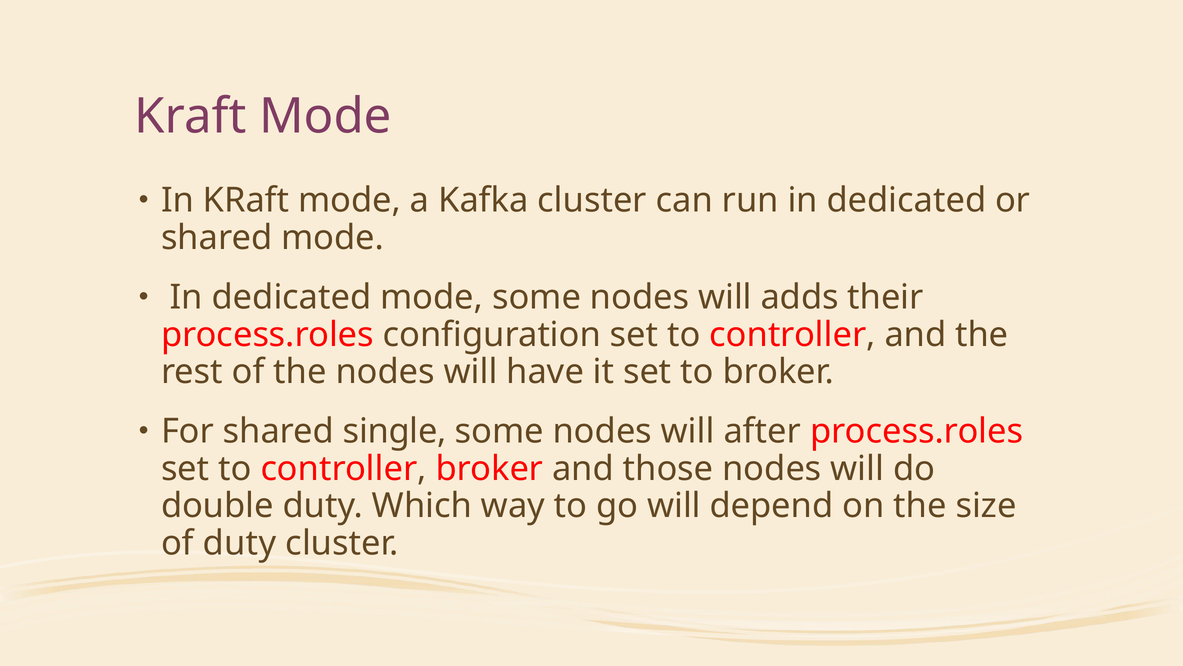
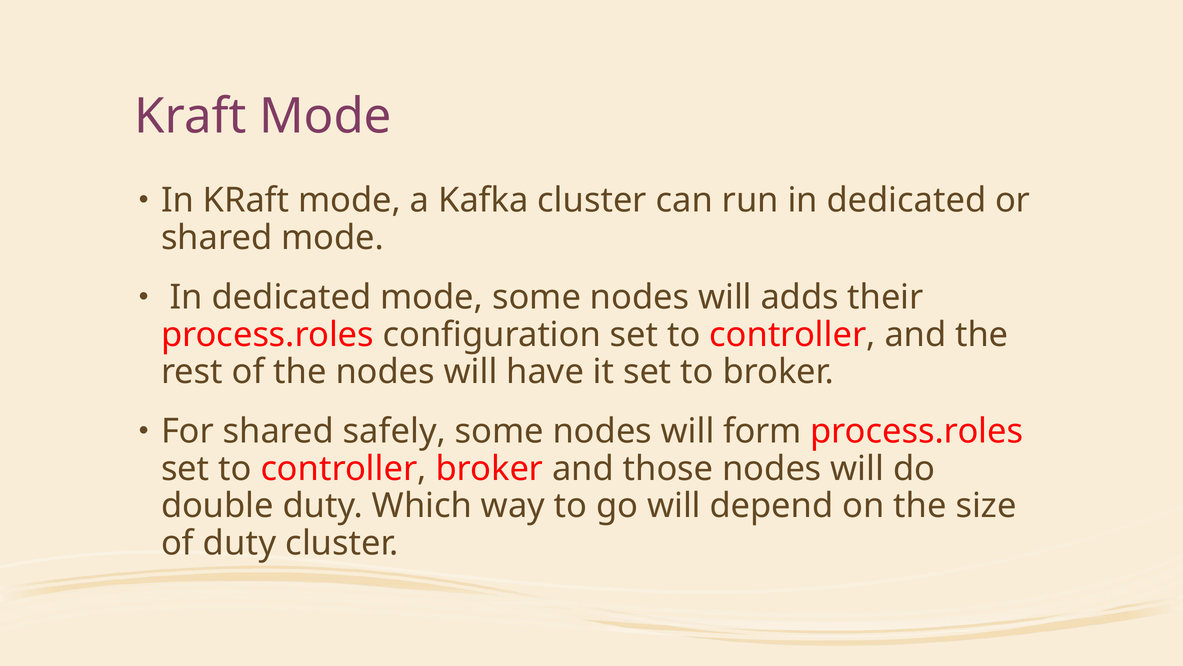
single: single -> safely
after: after -> form
